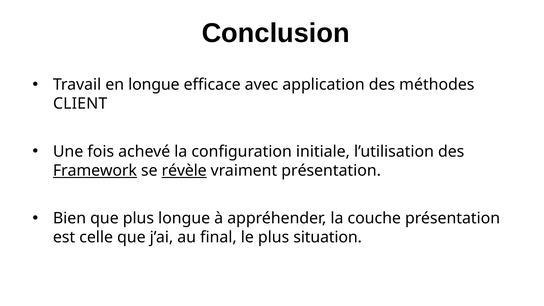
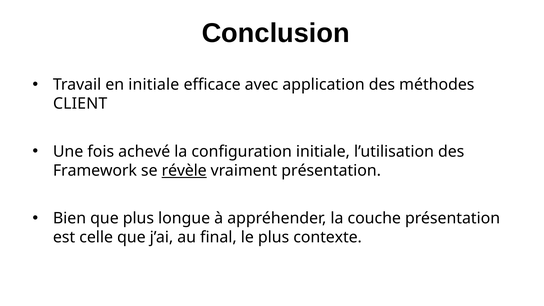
en longue: longue -> initiale
Framework underline: present -> none
situation: situation -> contexte
